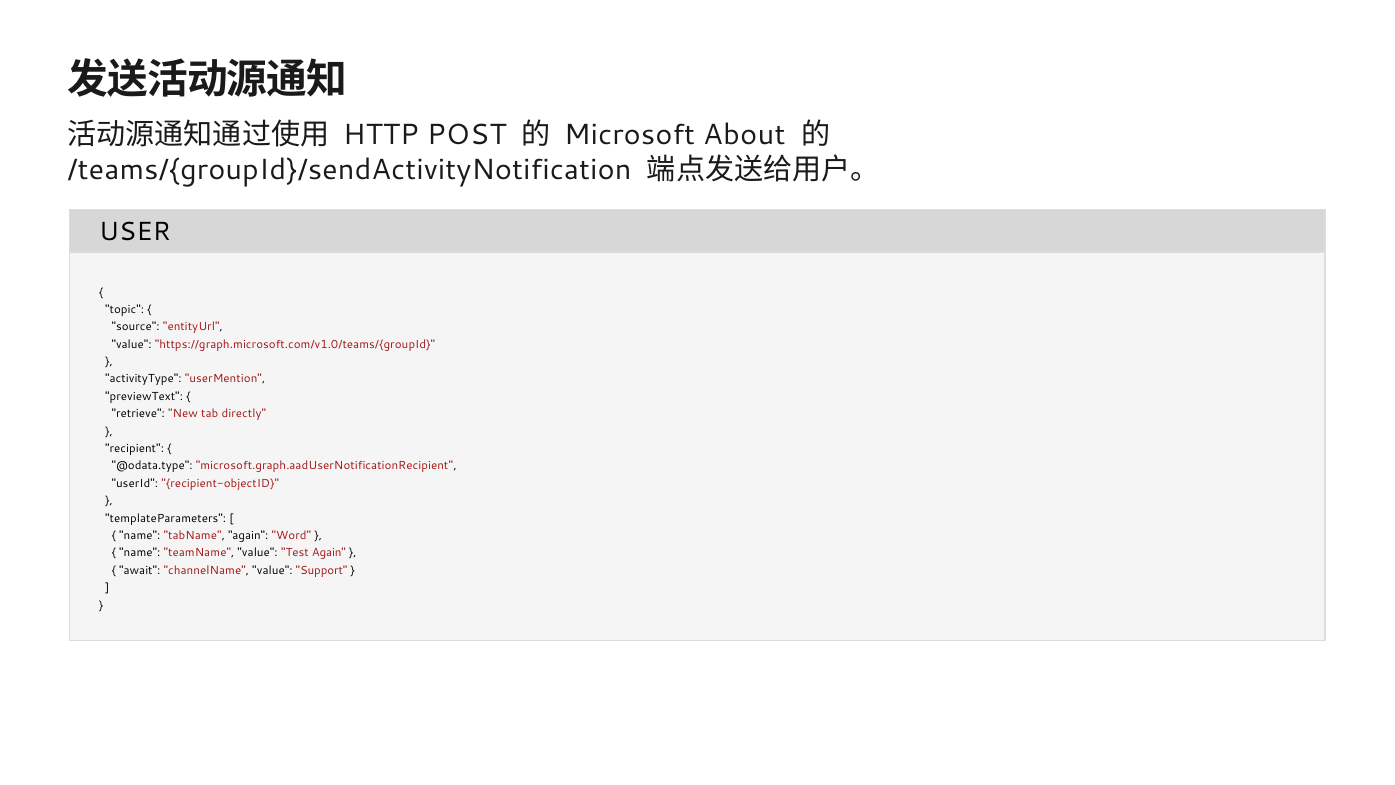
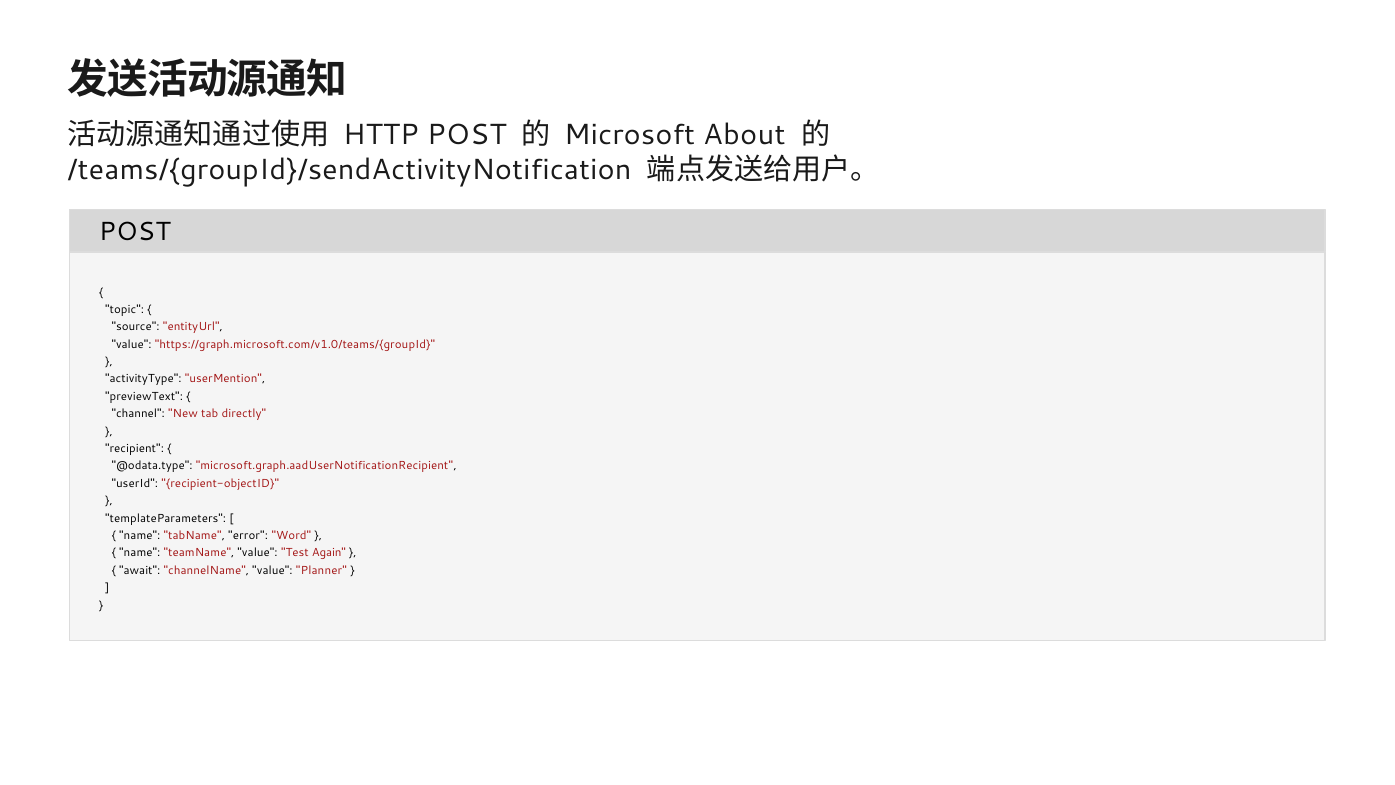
USER at (135, 232): USER -> POST
retrieve: retrieve -> channel
tabName again: again -> error
Support: Support -> Planner
